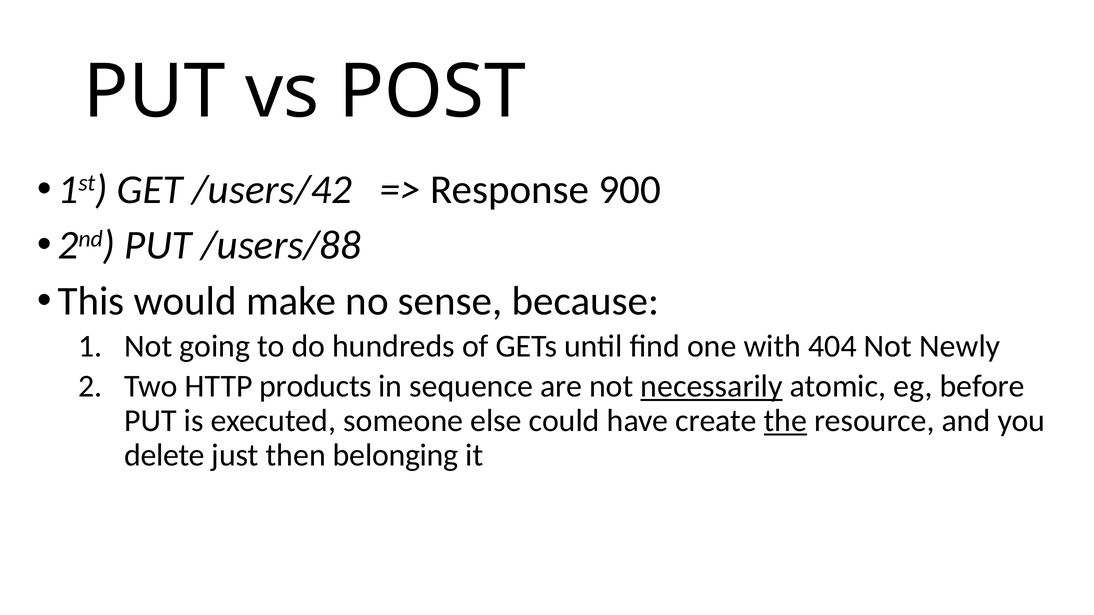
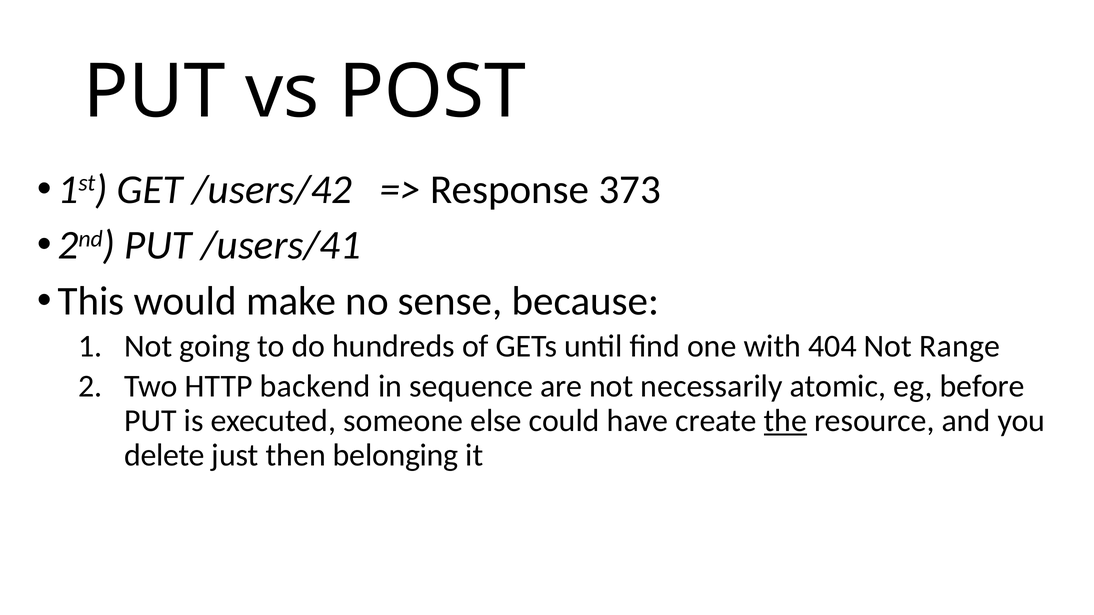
900: 900 -> 373
/users/88: /users/88 -> /users/41
Newly: Newly -> Range
products: products -> backend
necessarily underline: present -> none
